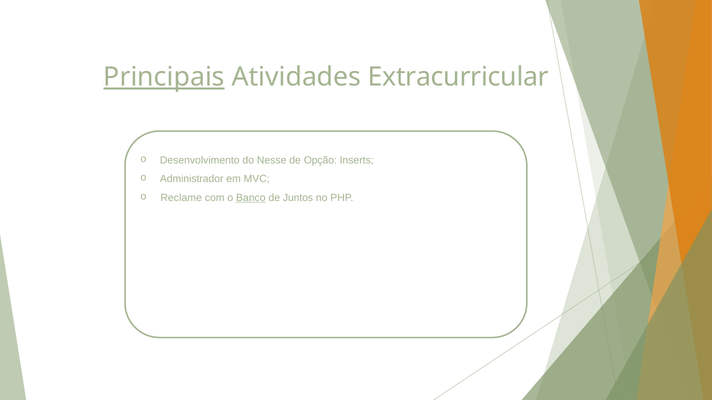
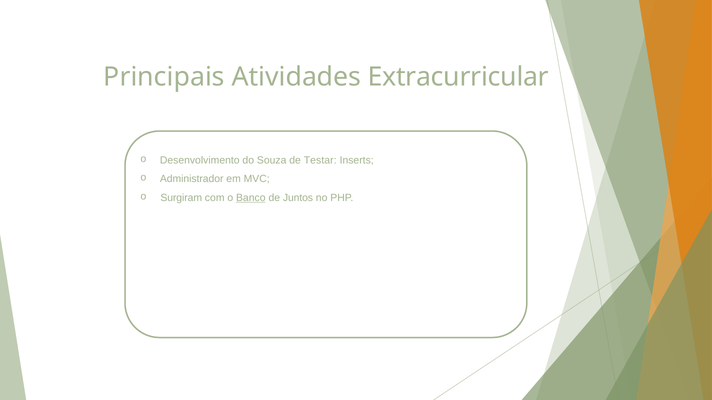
Principais underline: present -> none
Nesse: Nesse -> Souza
Opção: Opção -> Testar
Reclame: Reclame -> Surgiram
